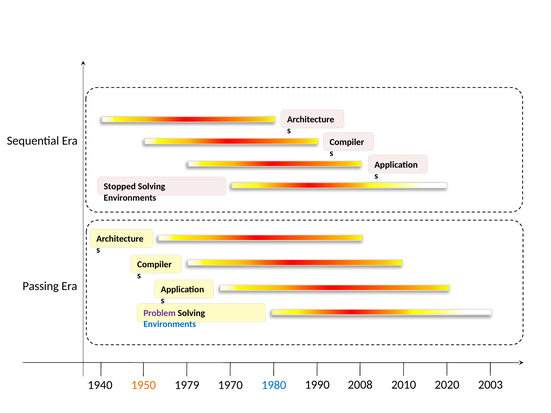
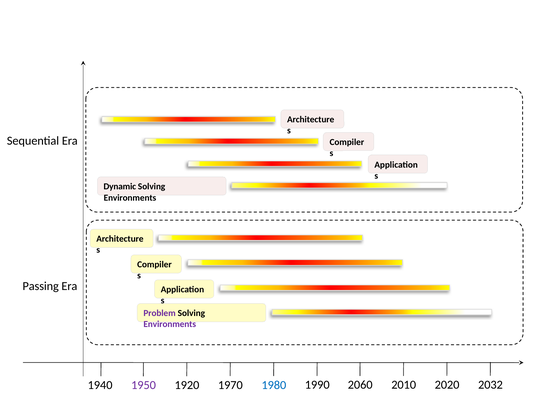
Stopped: Stopped -> Dynamic
Environments at (170, 324) colour: blue -> purple
1979: 1979 -> 1920
2008: 2008 -> 2060
2003: 2003 -> 2032
1950 colour: orange -> purple
